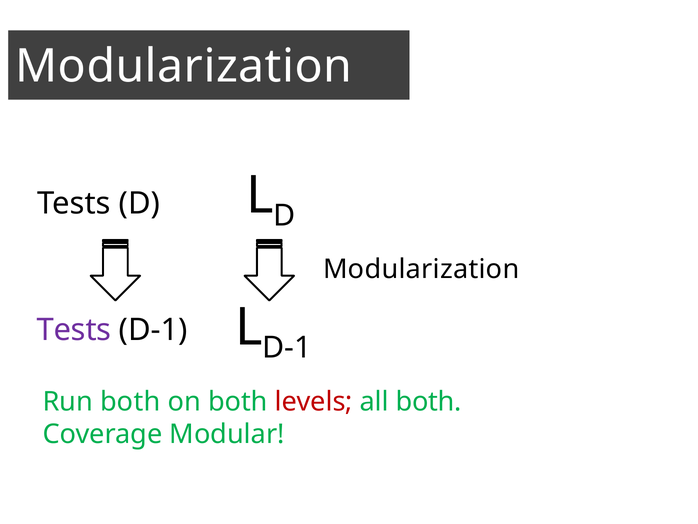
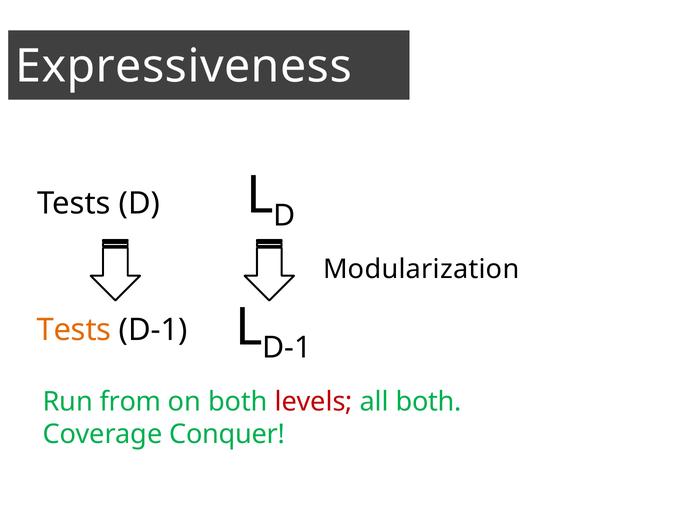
Modularization at (184, 66): Modularization -> Expressiveness
Tests at (74, 330) colour: purple -> orange
Run both: both -> from
Modular: Modular -> Conquer
